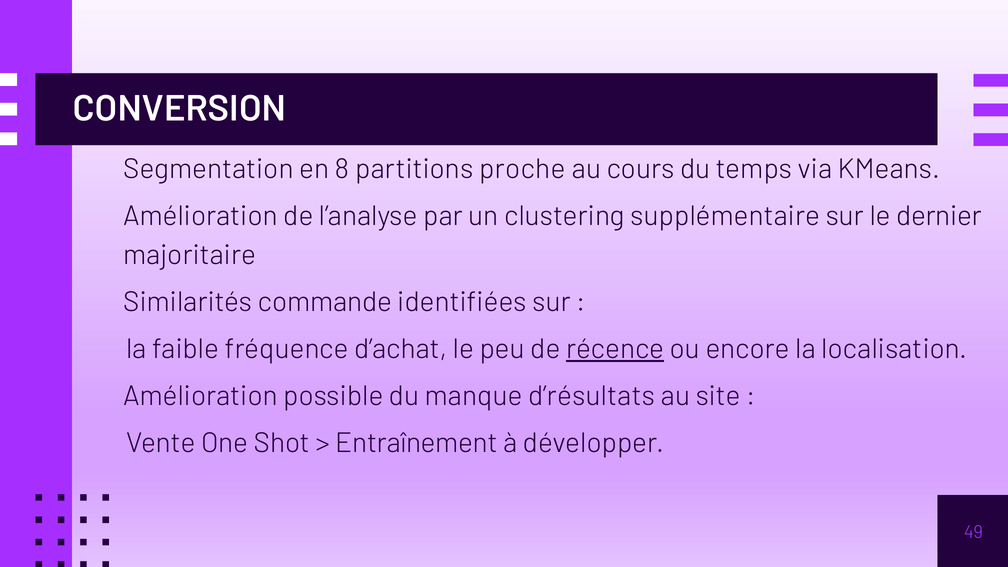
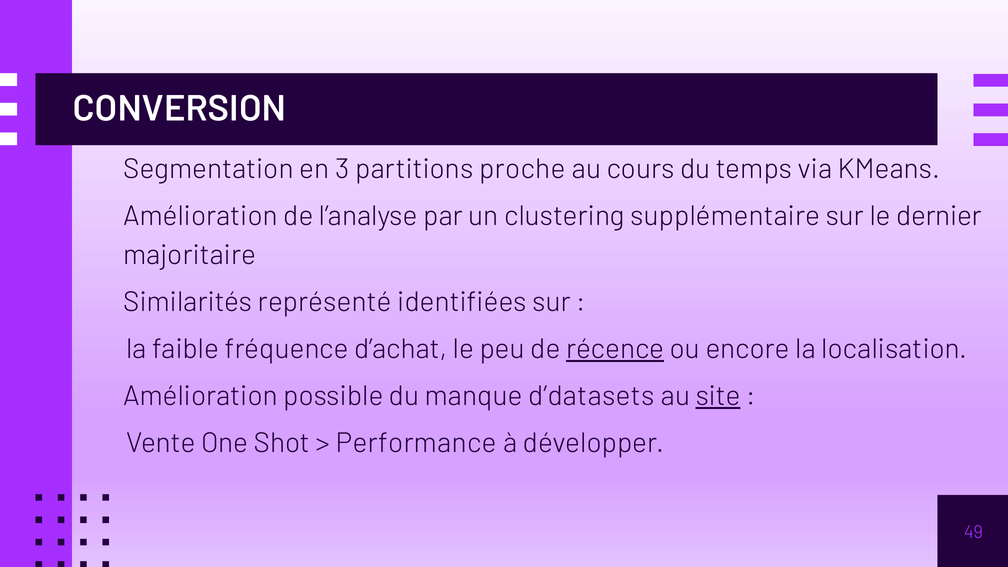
8: 8 -> 3
commande: commande -> représenté
d’résultats: d’résultats -> d’datasets
site underline: none -> present
Entraînement: Entraînement -> Performance
